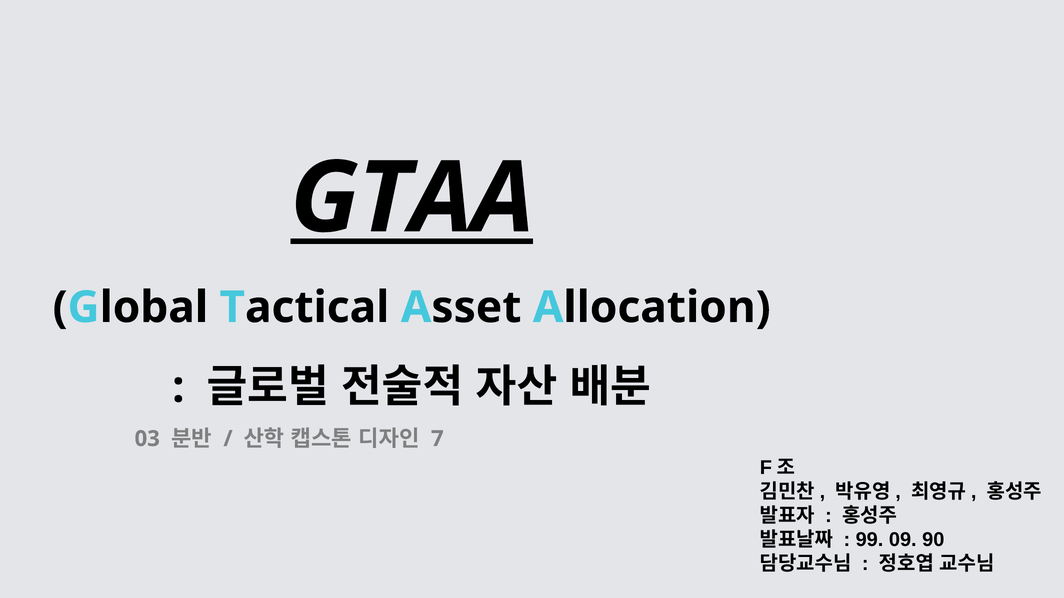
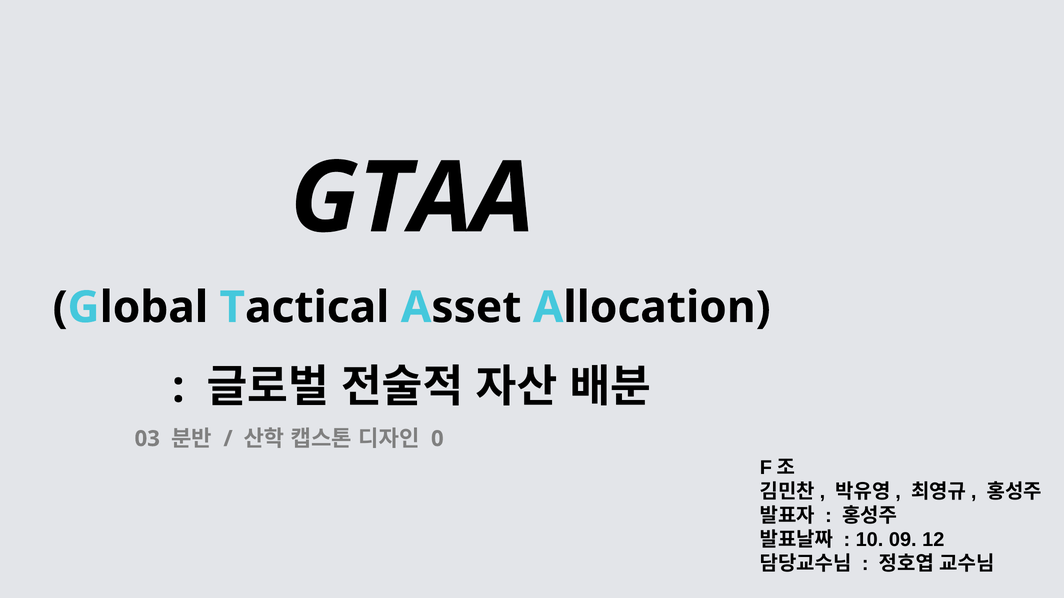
GTAA underline: present -> none
7: 7 -> 0
99: 99 -> 10
90: 90 -> 12
